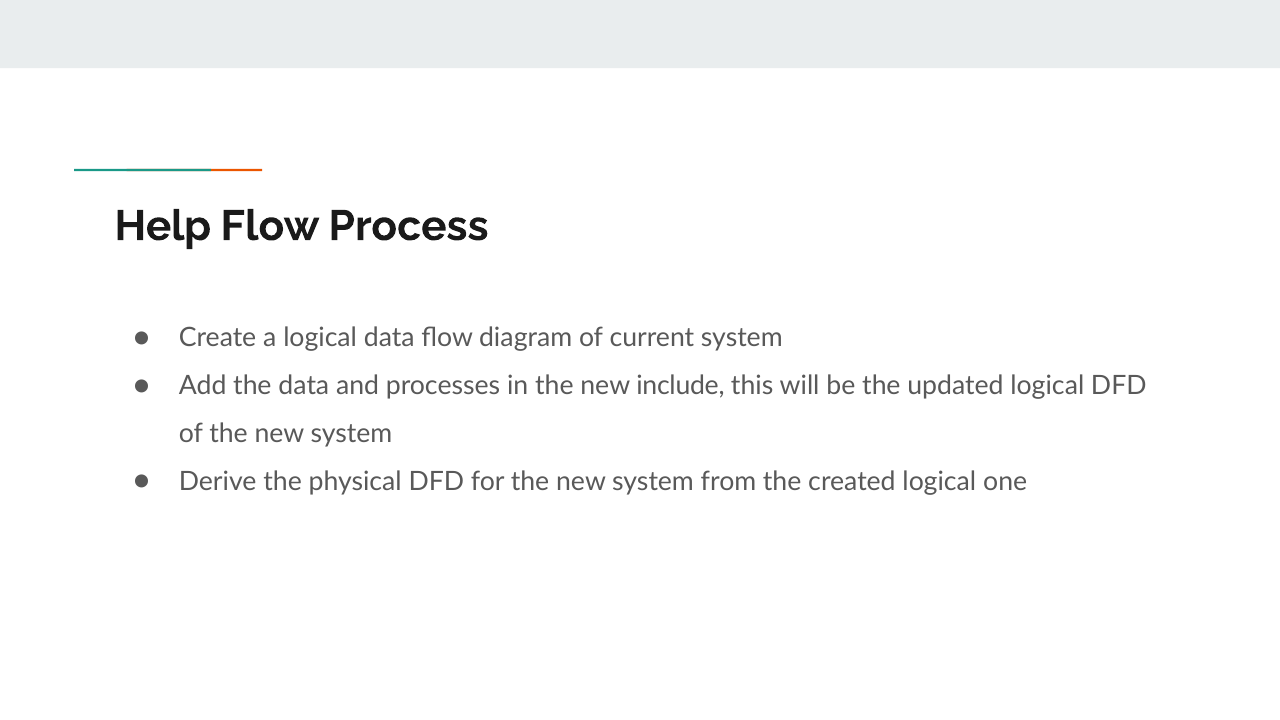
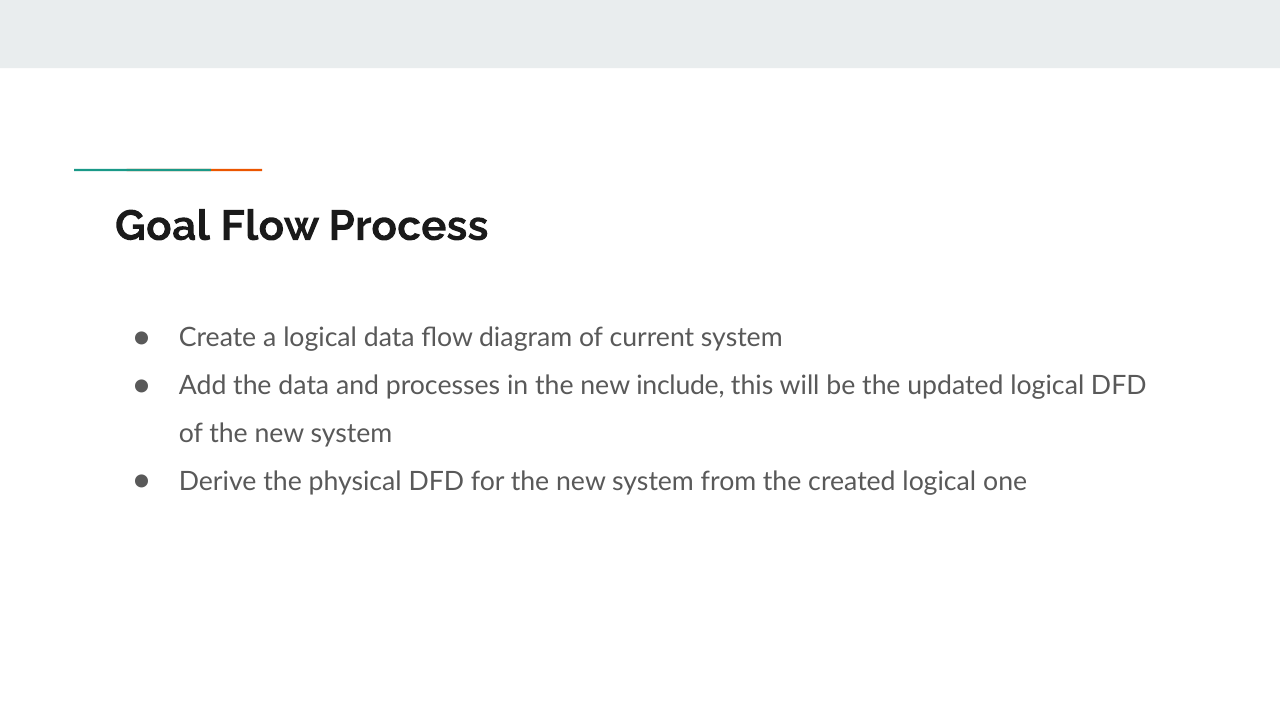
Help: Help -> Goal
